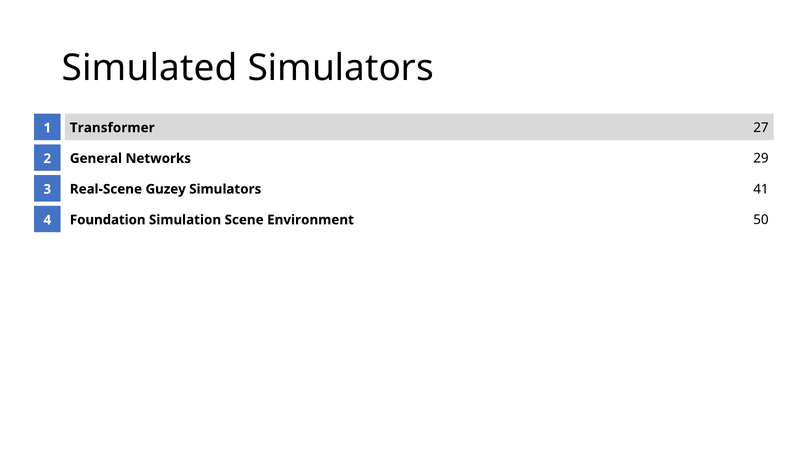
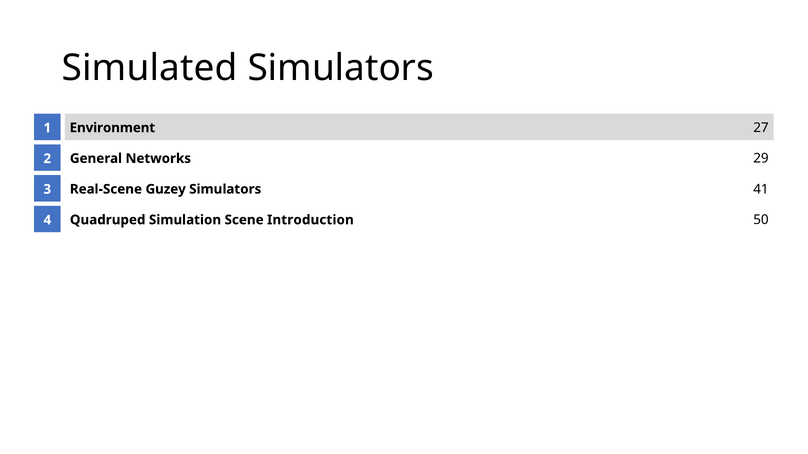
Transformer: Transformer -> Environment
Foundation: Foundation -> Quadruped
Environment: Environment -> Introduction
